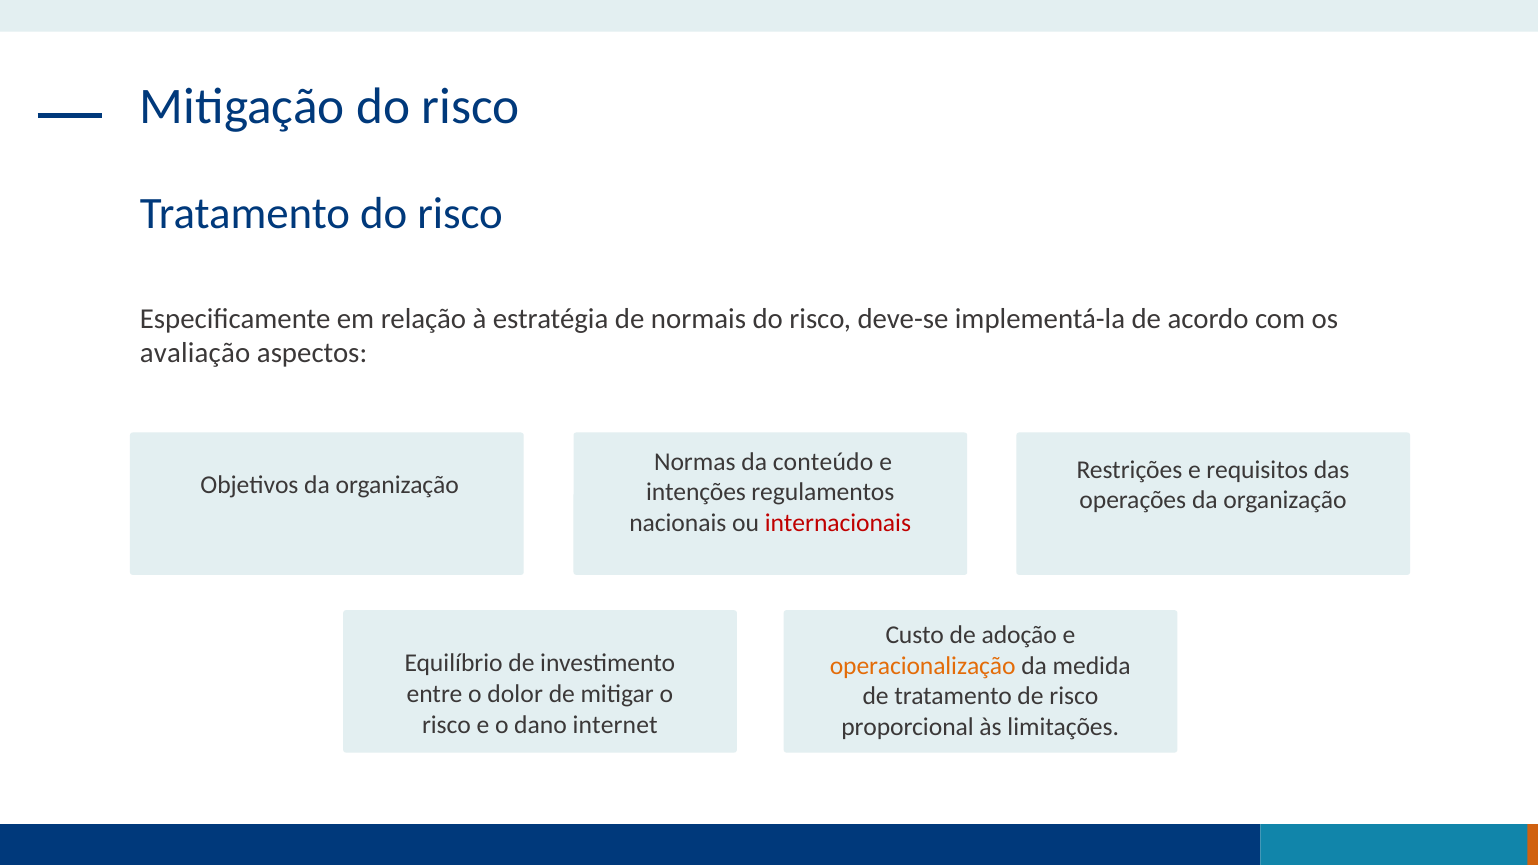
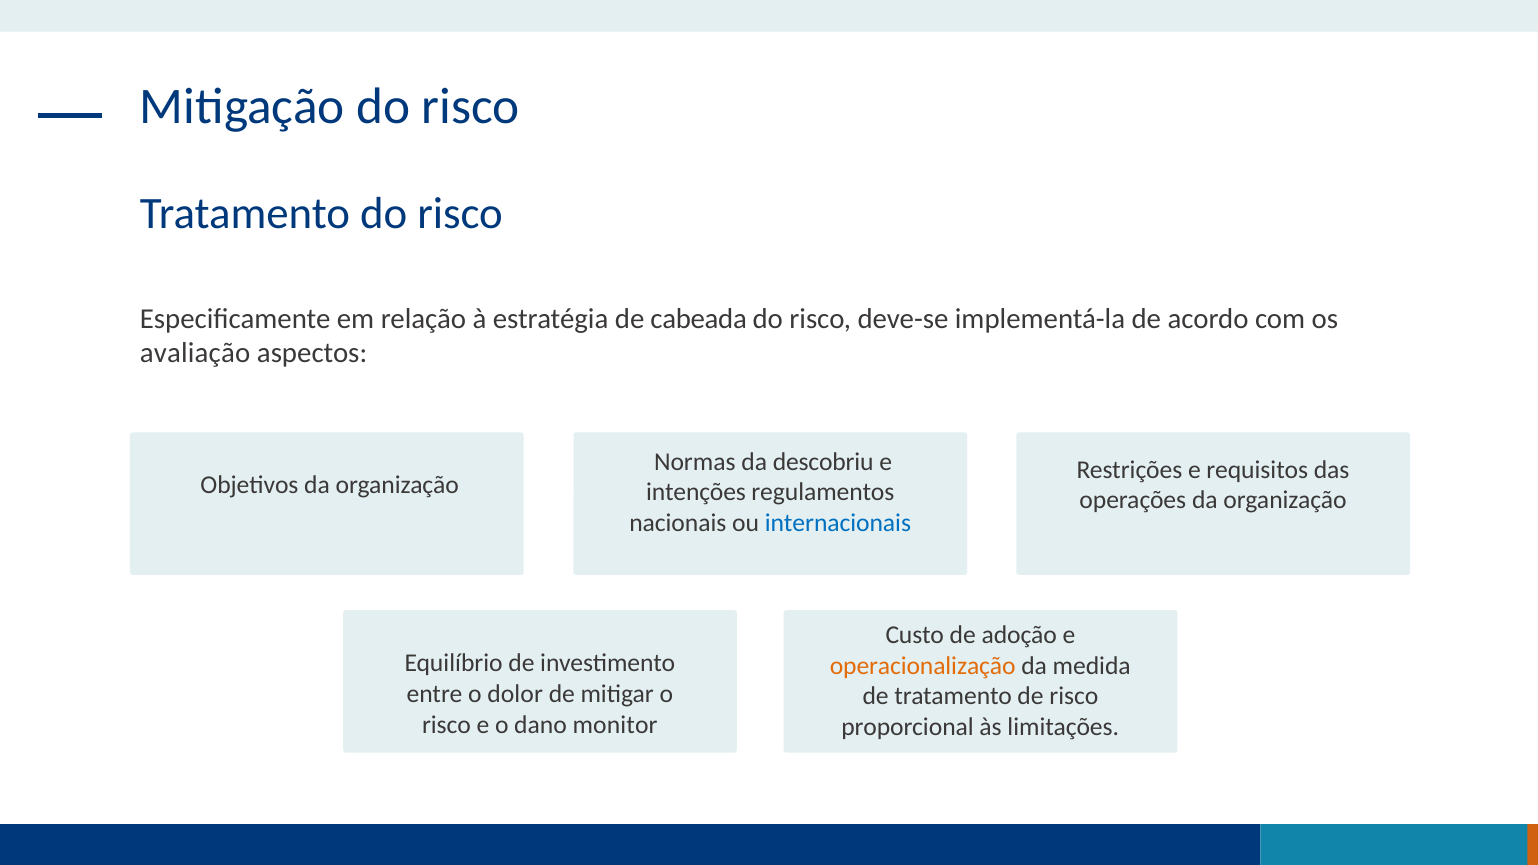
normais: normais -> cabeada
conteúdo: conteúdo -> descobriu
internacionais colour: red -> blue
internet: internet -> monitor
